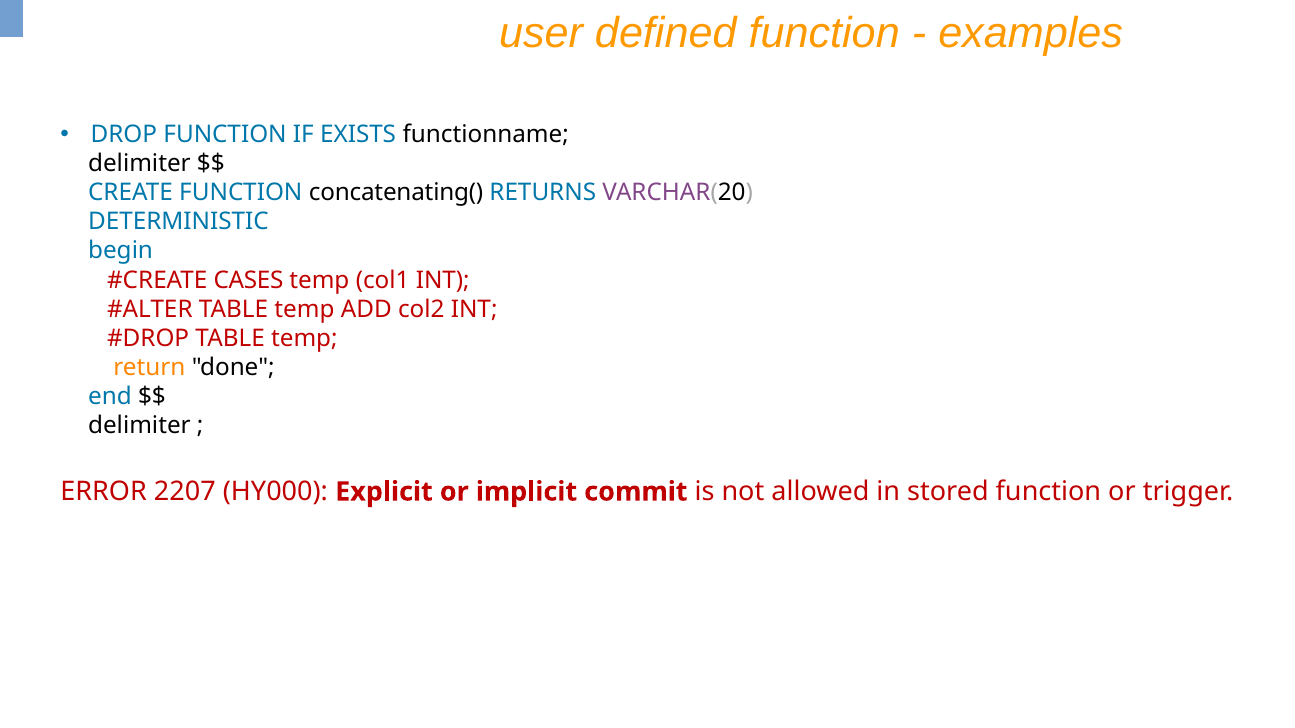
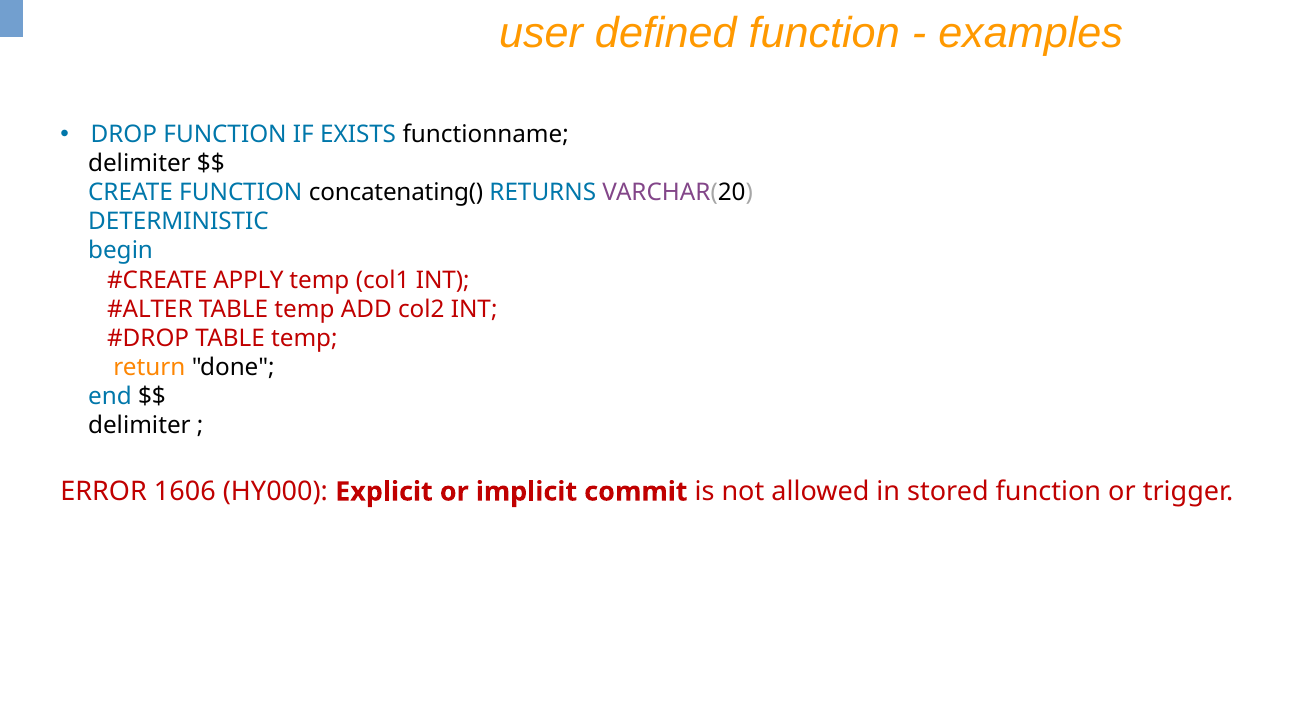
CASES: CASES -> APPLY
2207: 2207 -> 1606
